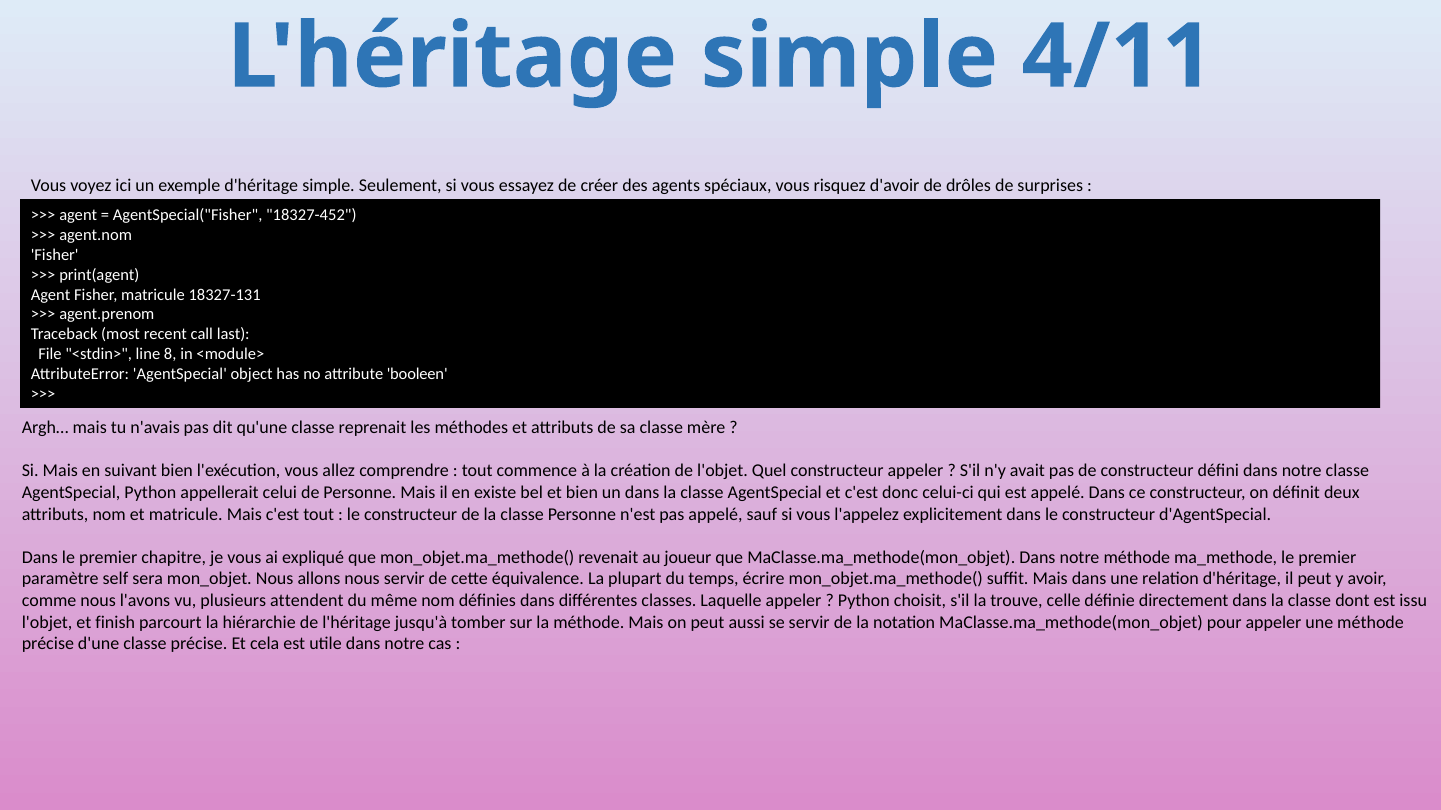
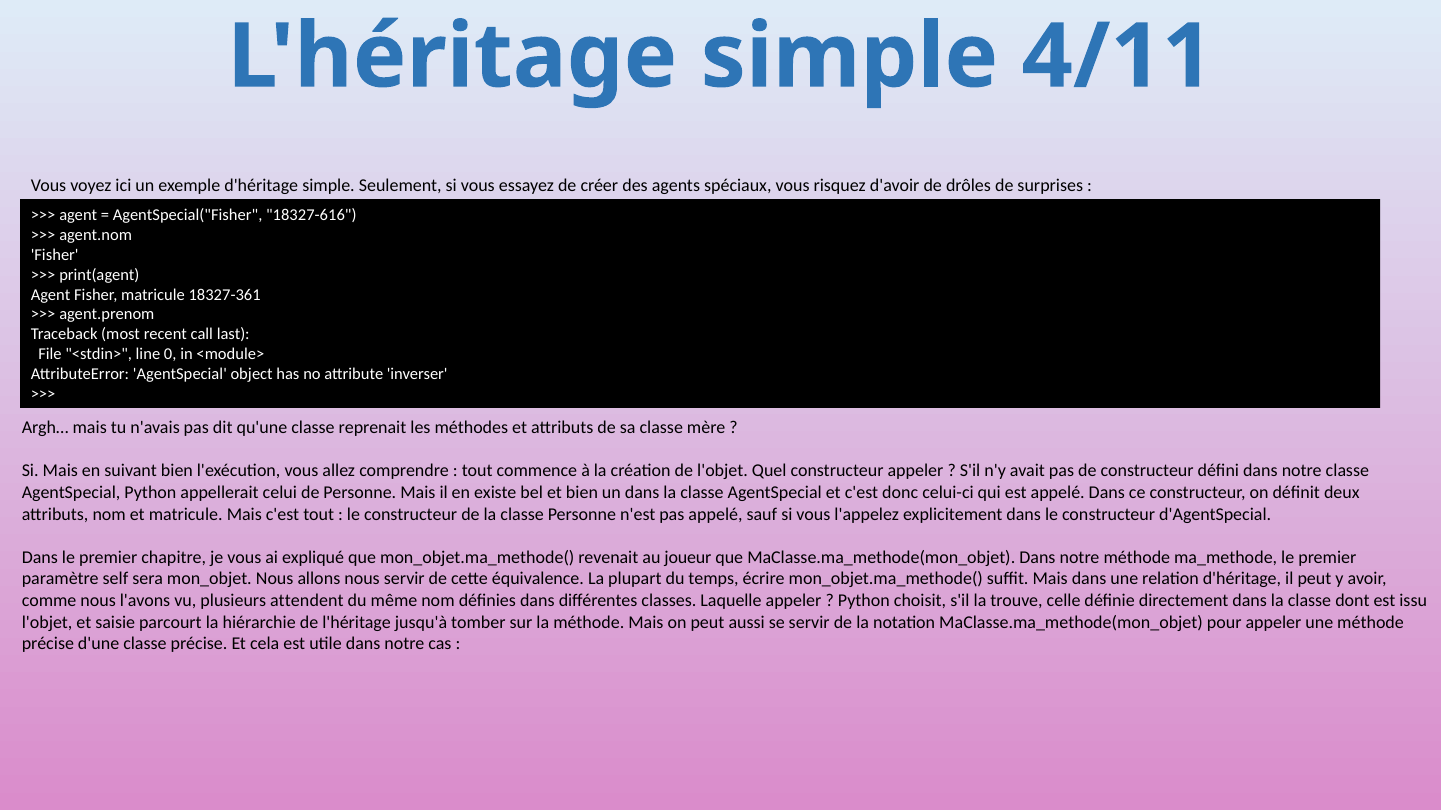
18327-452: 18327-452 -> 18327-616
18327-131: 18327-131 -> 18327-361
8: 8 -> 0
booleen: booleen -> inverser
finish: finish -> saisie
